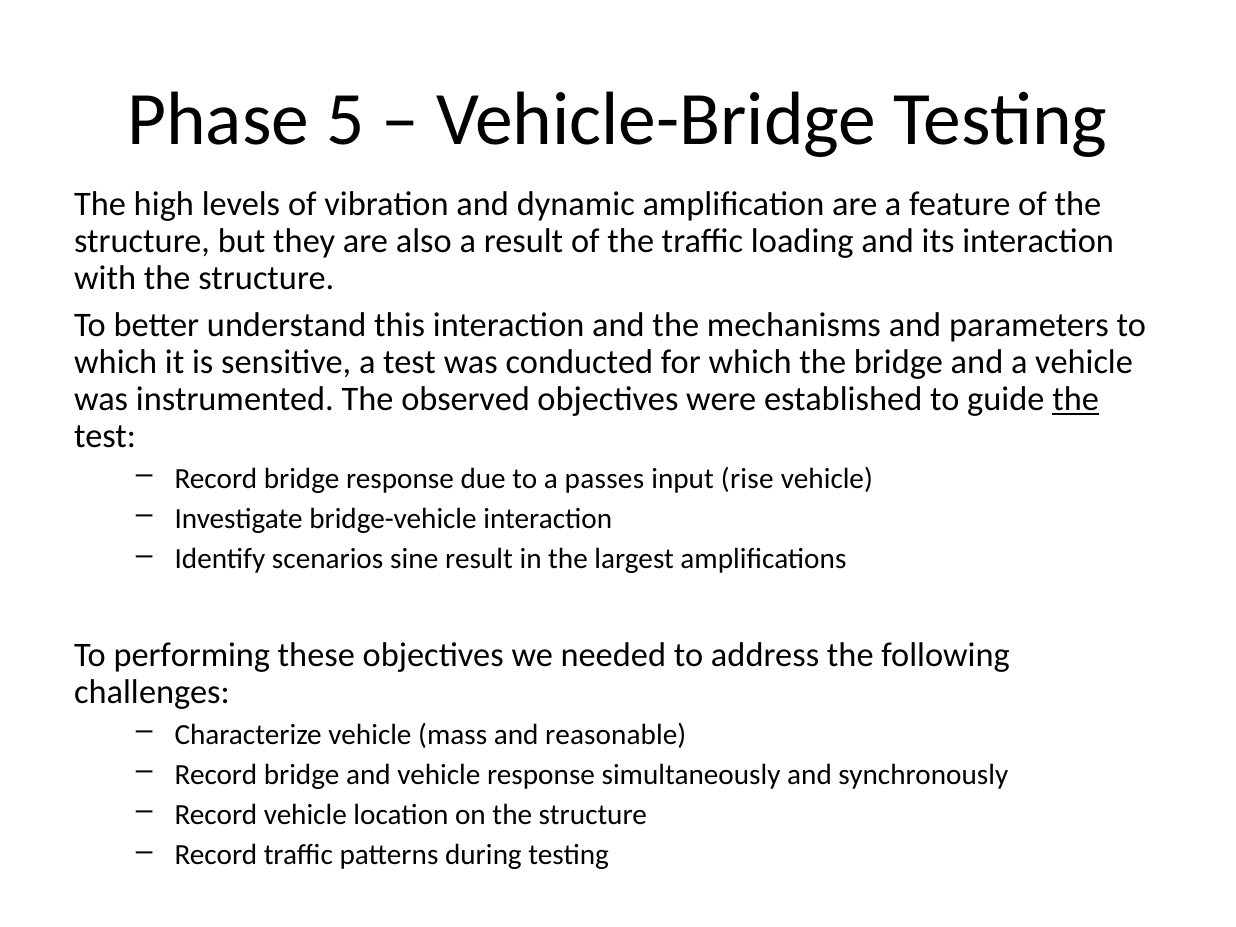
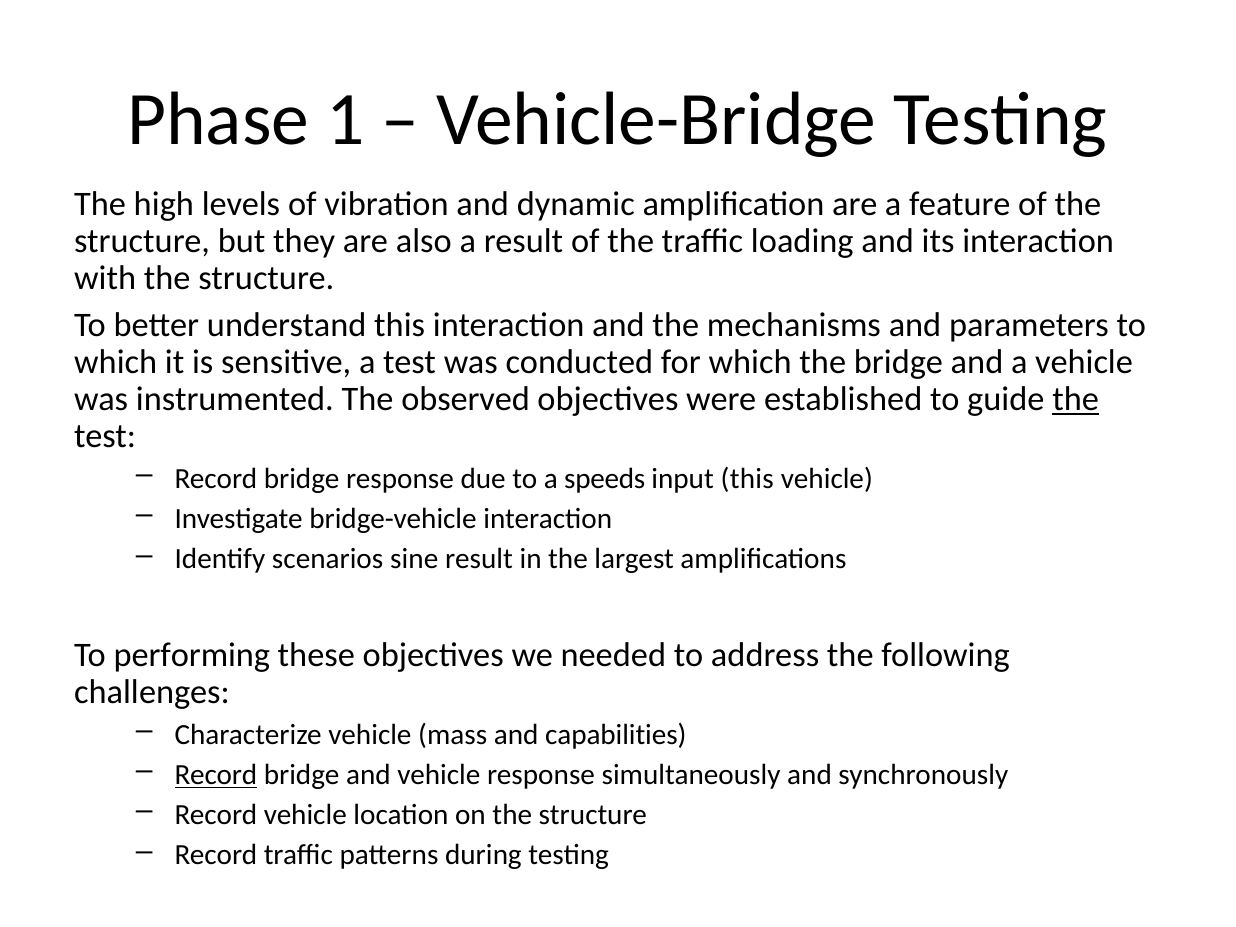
5: 5 -> 1
passes: passes -> speeds
input rise: rise -> this
reasonable: reasonable -> capabilities
Record at (216, 775) underline: none -> present
